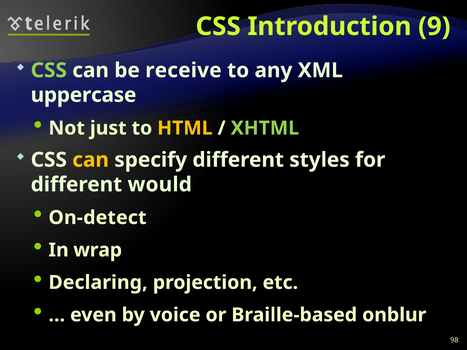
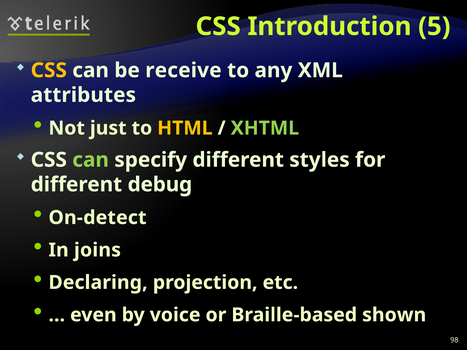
9: 9 -> 5
CSS at (49, 70) colour: light green -> yellow
uppercase: uppercase -> attributes
can at (91, 160) colour: yellow -> light green
would: would -> debug
wrap: wrap -> joins
onblur: onblur -> shown
